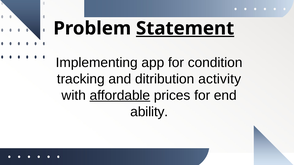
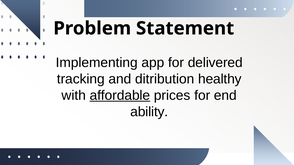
Statement underline: present -> none
condition: condition -> delivered
activity: activity -> healthy
